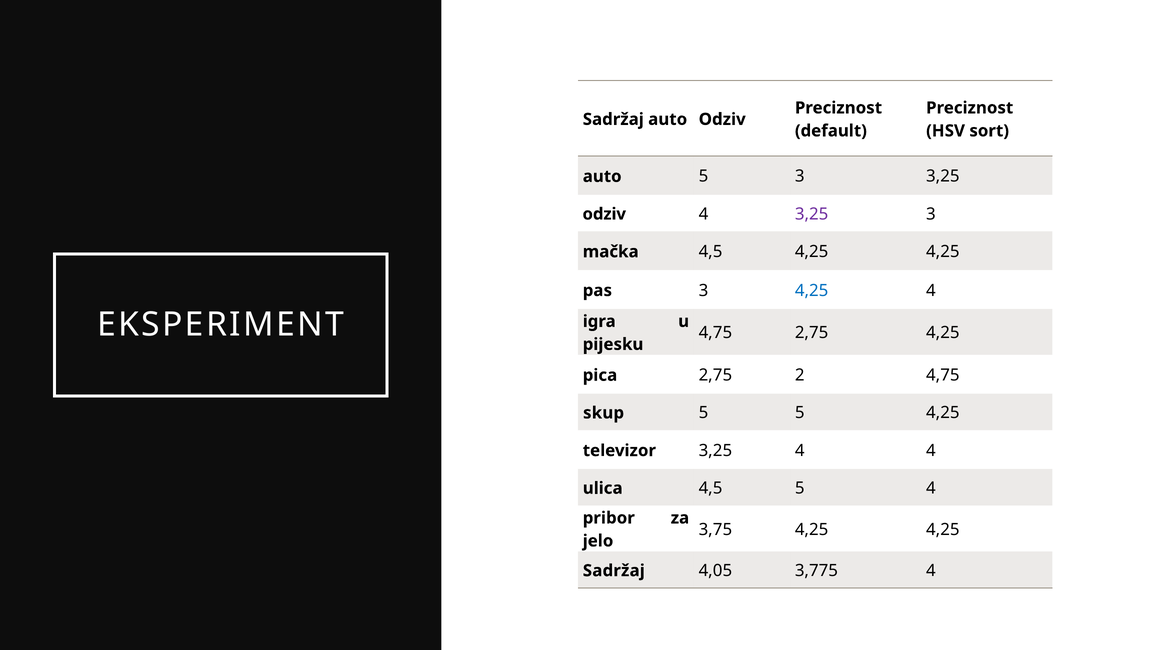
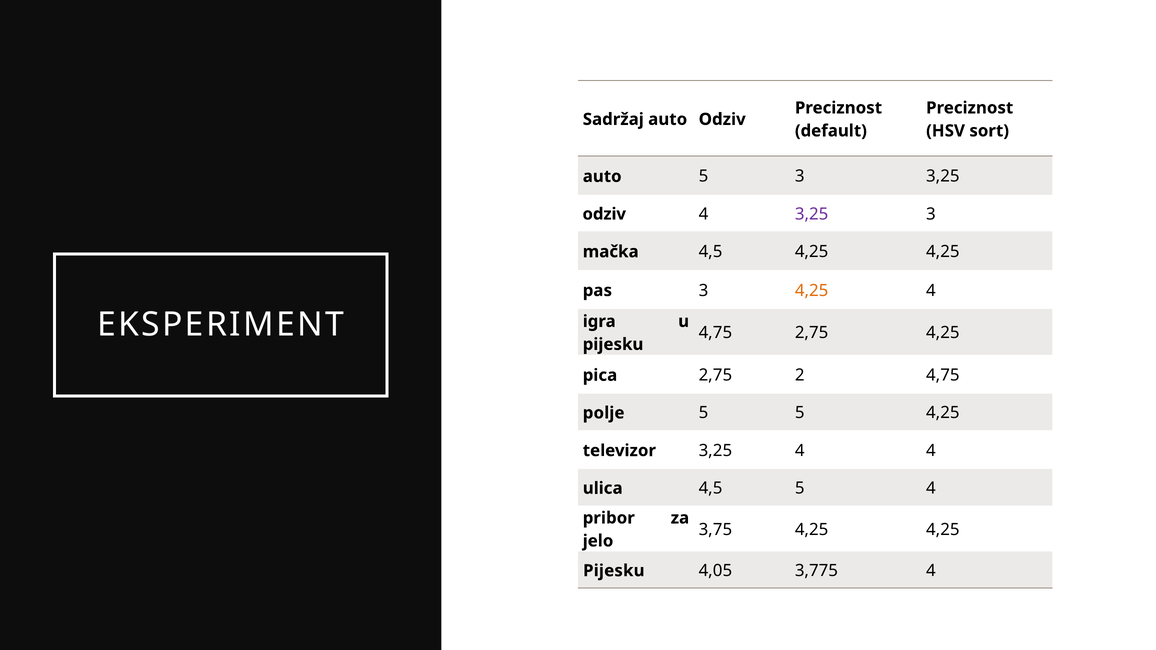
4,25 at (812, 291) colour: blue -> orange
skup: skup -> polje
Sadržaj at (614, 571): Sadržaj -> Pijesku
